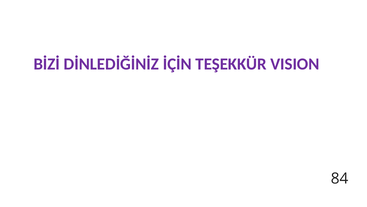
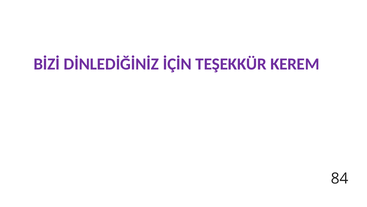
VISION: VISION -> KEREM
